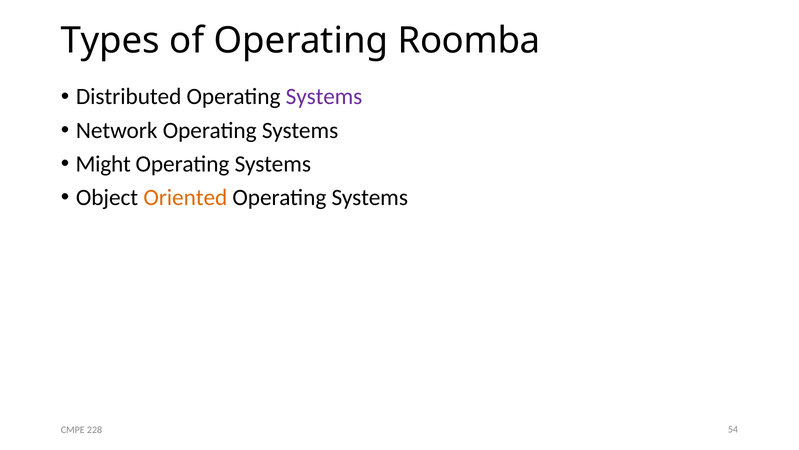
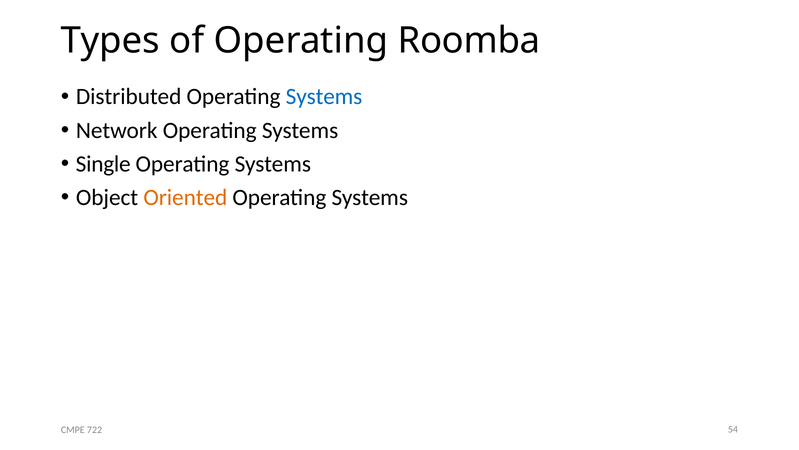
Systems at (324, 97) colour: purple -> blue
Might: Might -> Single
228: 228 -> 722
